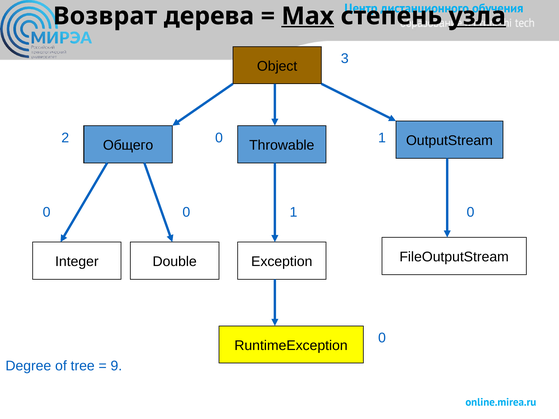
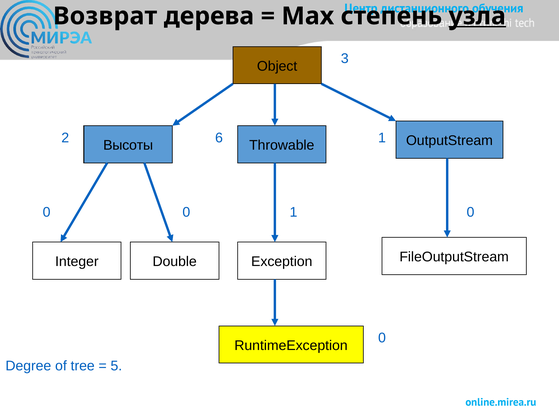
Max underline: present -> none
2 0: 0 -> 6
Общего: Общего -> Высоты
9: 9 -> 5
